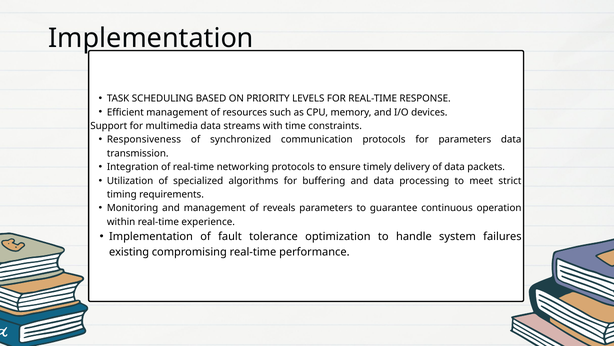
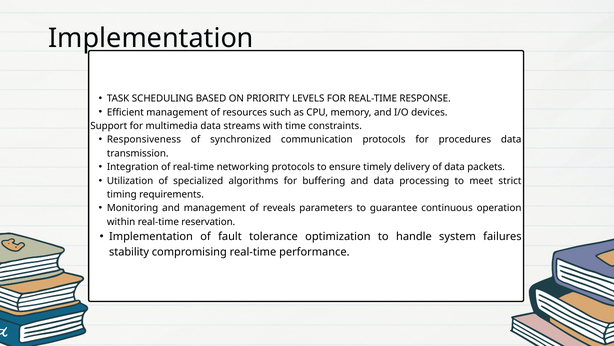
for parameters: parameters -> procedures
experience: experience -> reservation
existing: existing -> stability
